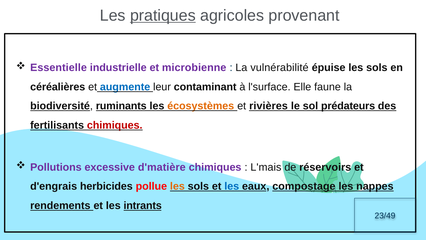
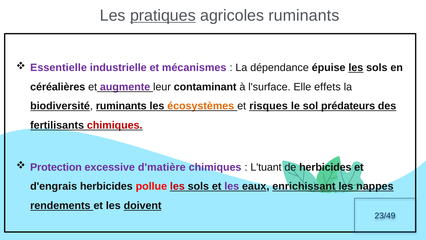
agricoles provenant: provenant -> ruminants
microbienne: microbienne -> mécanismes
vulnérabilité: vulnérabilité -> dépendance
les at (356, 68) underline: none -> present
augmente colour: blue -> purple
faune: faune -> effets
rivières: rivières -> risques
Pollutions: Pollutions -> Protection
L'mais: L'mais -> L'tuant
de réservoirs: réservoirs -> herbicides
les at (177, 186) colour: orange -> red
les at (232, 186) colour: blue -> purple
compostage: compostage -> enrichissant
intrants: intrants -> doivent
